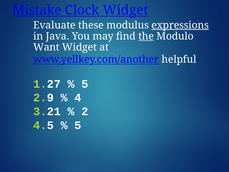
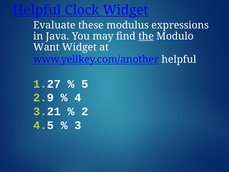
Mistake at (37, 10): Mistake -> Helpful
expressions underline: present -> none
5 at (78, 125): 5 -> 3
